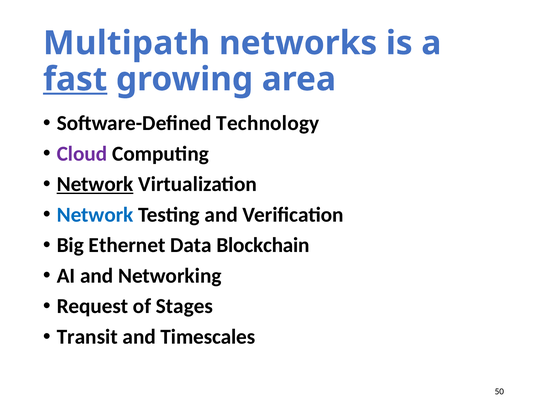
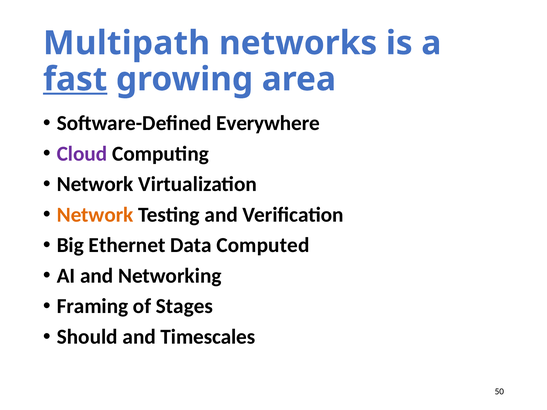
Technology: Technology -> Everywhere
Network at (95, 184) underline: present -> none
Network at (95, 215) colour: blue -> orange
Blockchain: Blockchain -> Computed
Request: Request -> Framing
Transit: Transit -> Should
